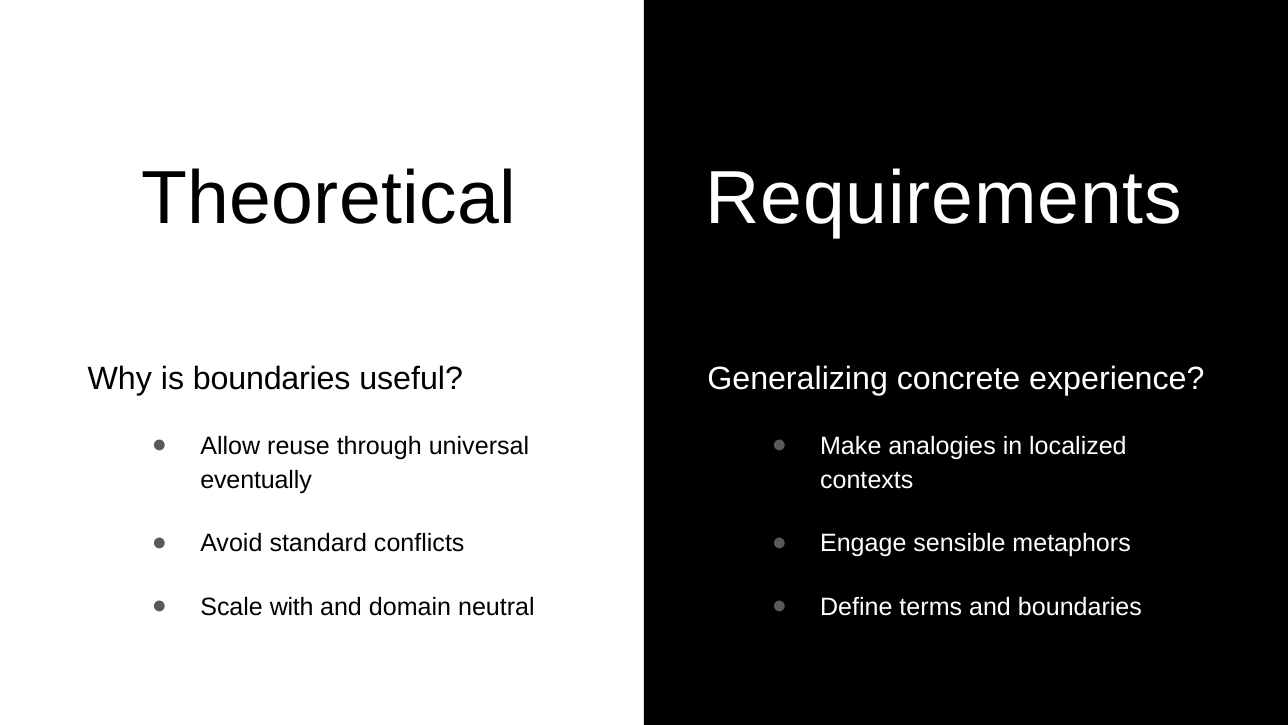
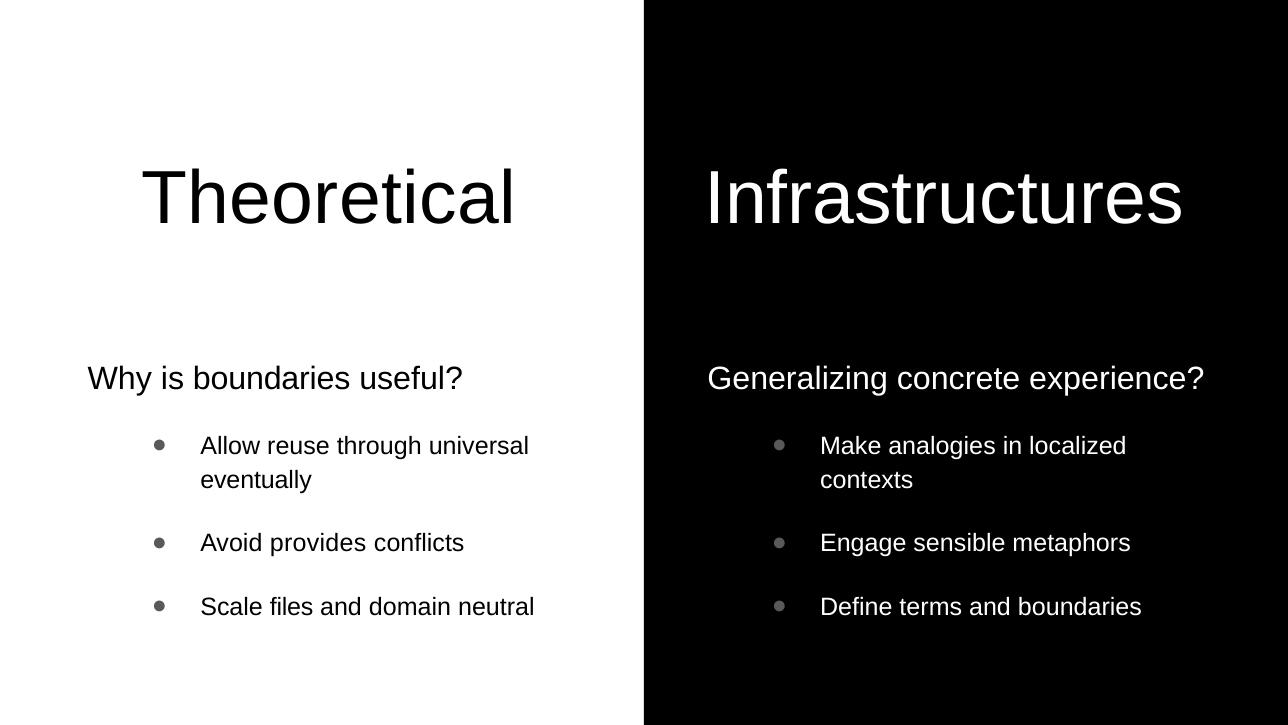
Requirements at (944, 198): Requirements -> Infrastructures
standard: standard -> provides
with: with -> files
